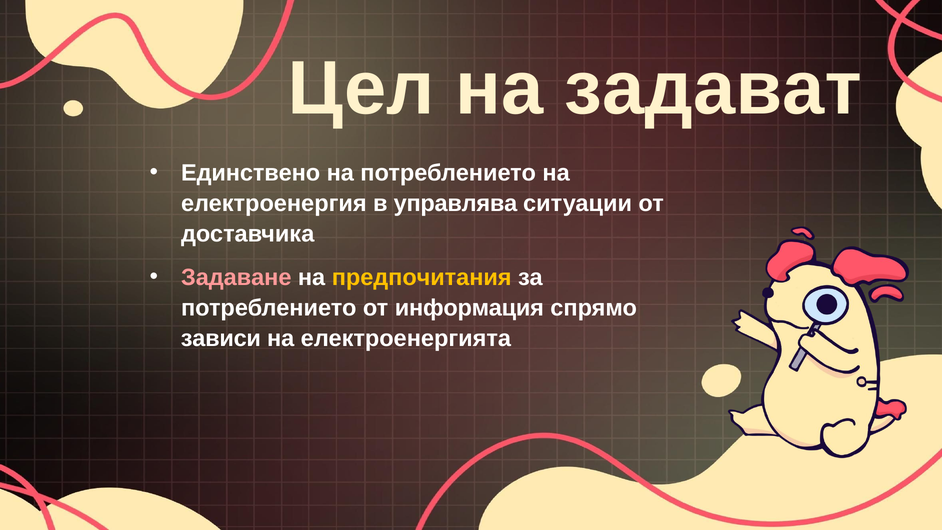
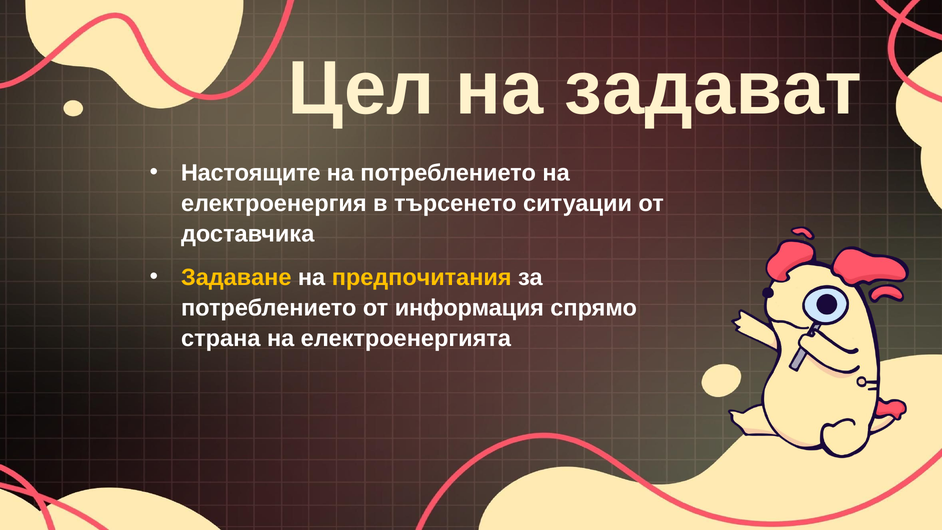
Единствено: Единствено -> Настоящите
управлява: управлява -> търсенето
Задаване colour: pink -> yellow
зависи: зависи -> страна
